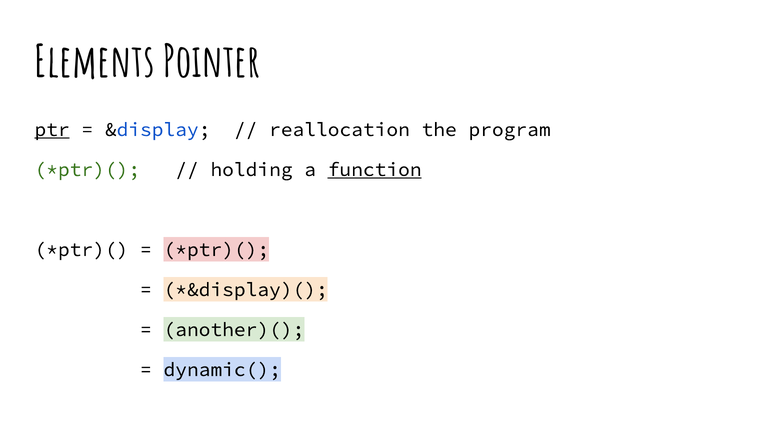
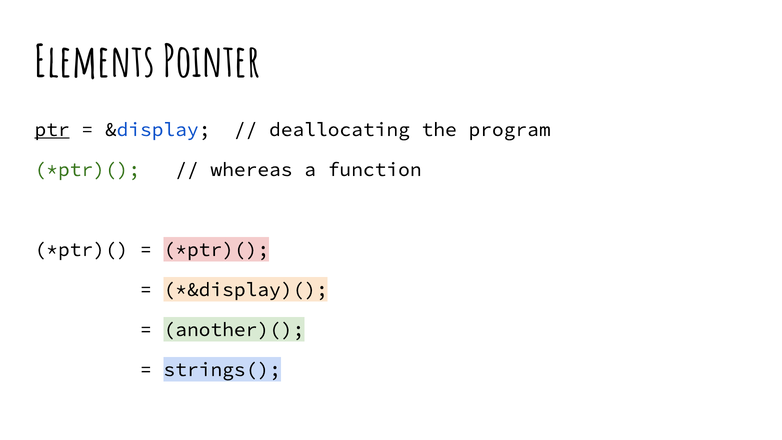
reallocation: reallocation -> deallocating
holding: holding -> whereas
function underline: present -> none
dynamic(: dynamic( -> strings(
